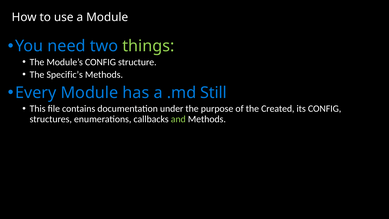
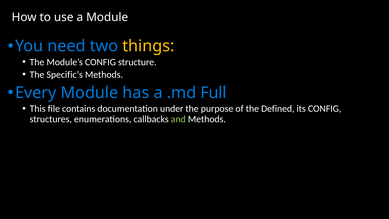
things colour: light green -> yellow
Still: Still -> Full
Created: Created -> Defined
